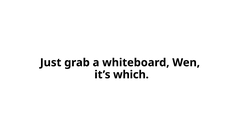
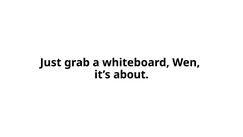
which: which -> about
